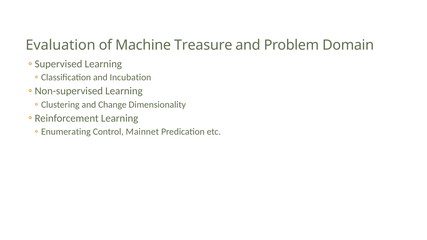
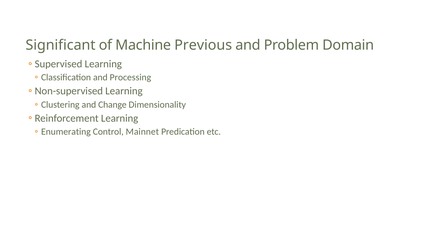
Evaluation: Evaluation -> Significant
Treasure: Treasure -> Previous
Incubation: Incubation -> Processing
